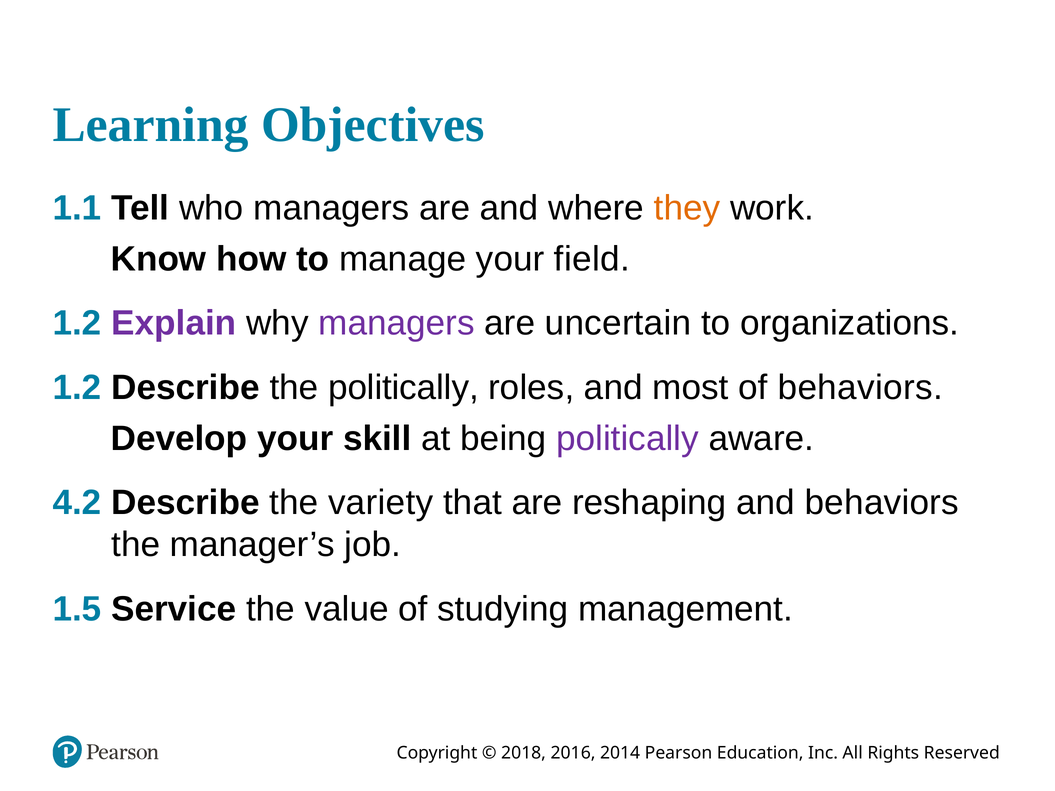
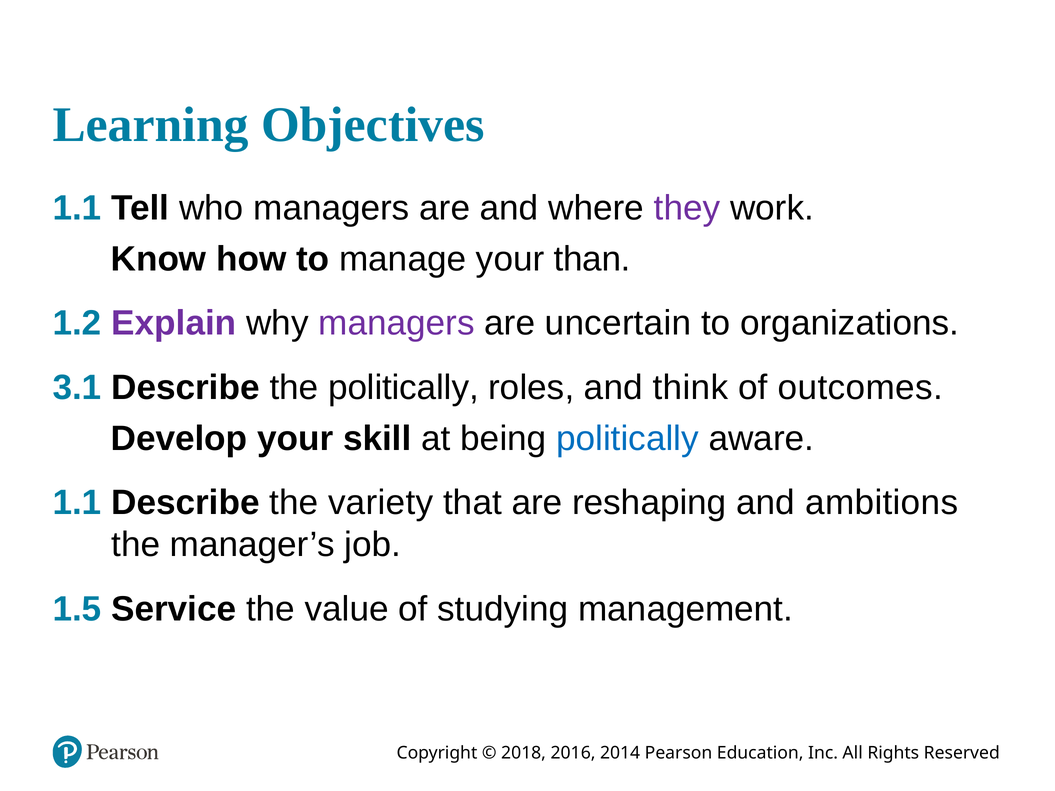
they colour: orange -> purple
field: field -> than
1.2 at (77, 388): 1.2 -> 3.1
most: most -> think
of behaviors: behaviors -> outcomes
politically at (628, 439) colour: purple -> blue
4.2 at (77, 503): 4.2 -> 1.1
and behaviors: behaviors -> ambitions
